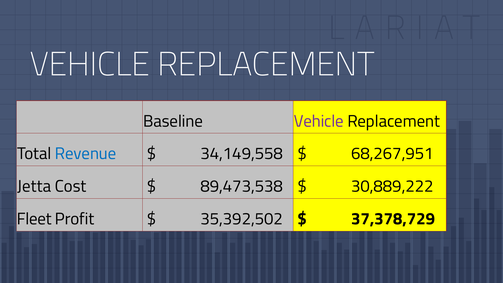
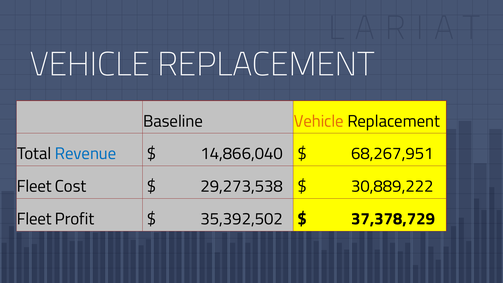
Vehicle at (319, 121) colour: purple -> orange
34,149,558: 34,149,558 -> 14,866,040
Jetta at (34, 186): Jetta -> Fleet
89,473,538: 89,473,538 -> 29,273,538
